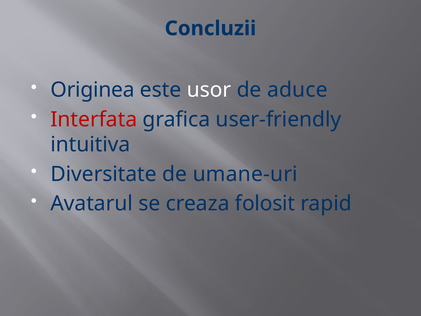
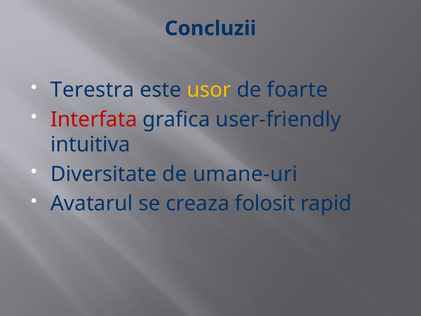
Originea: Originea -> Terestra
usor colour: white -> yellow
aduce: aduce -> foarte
